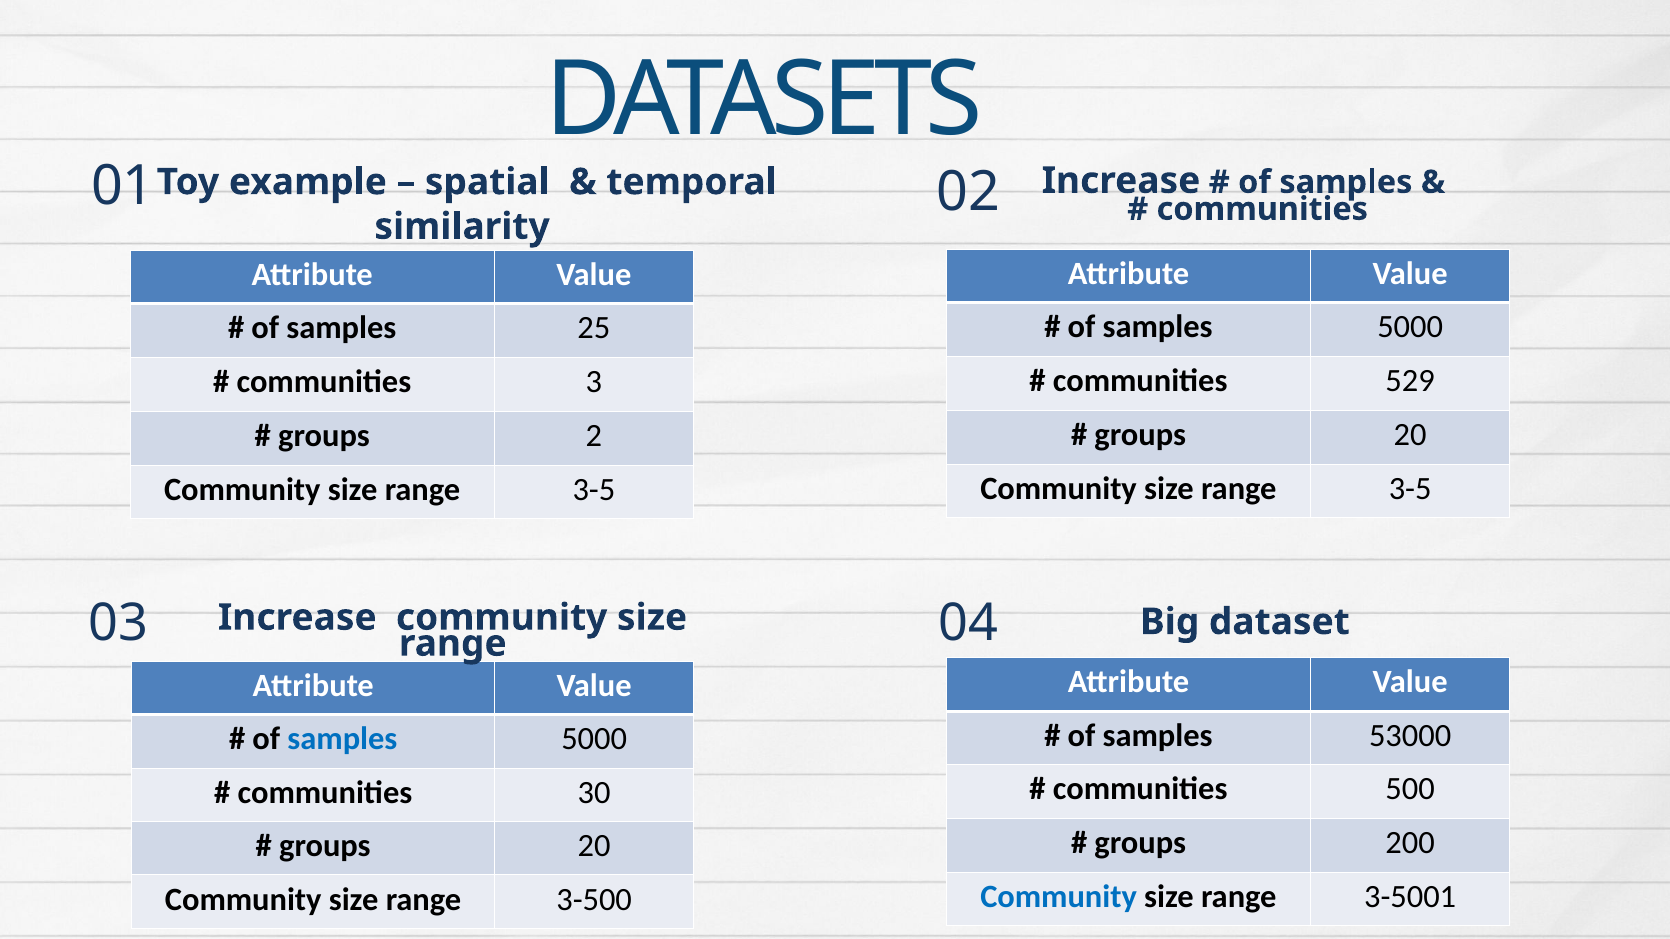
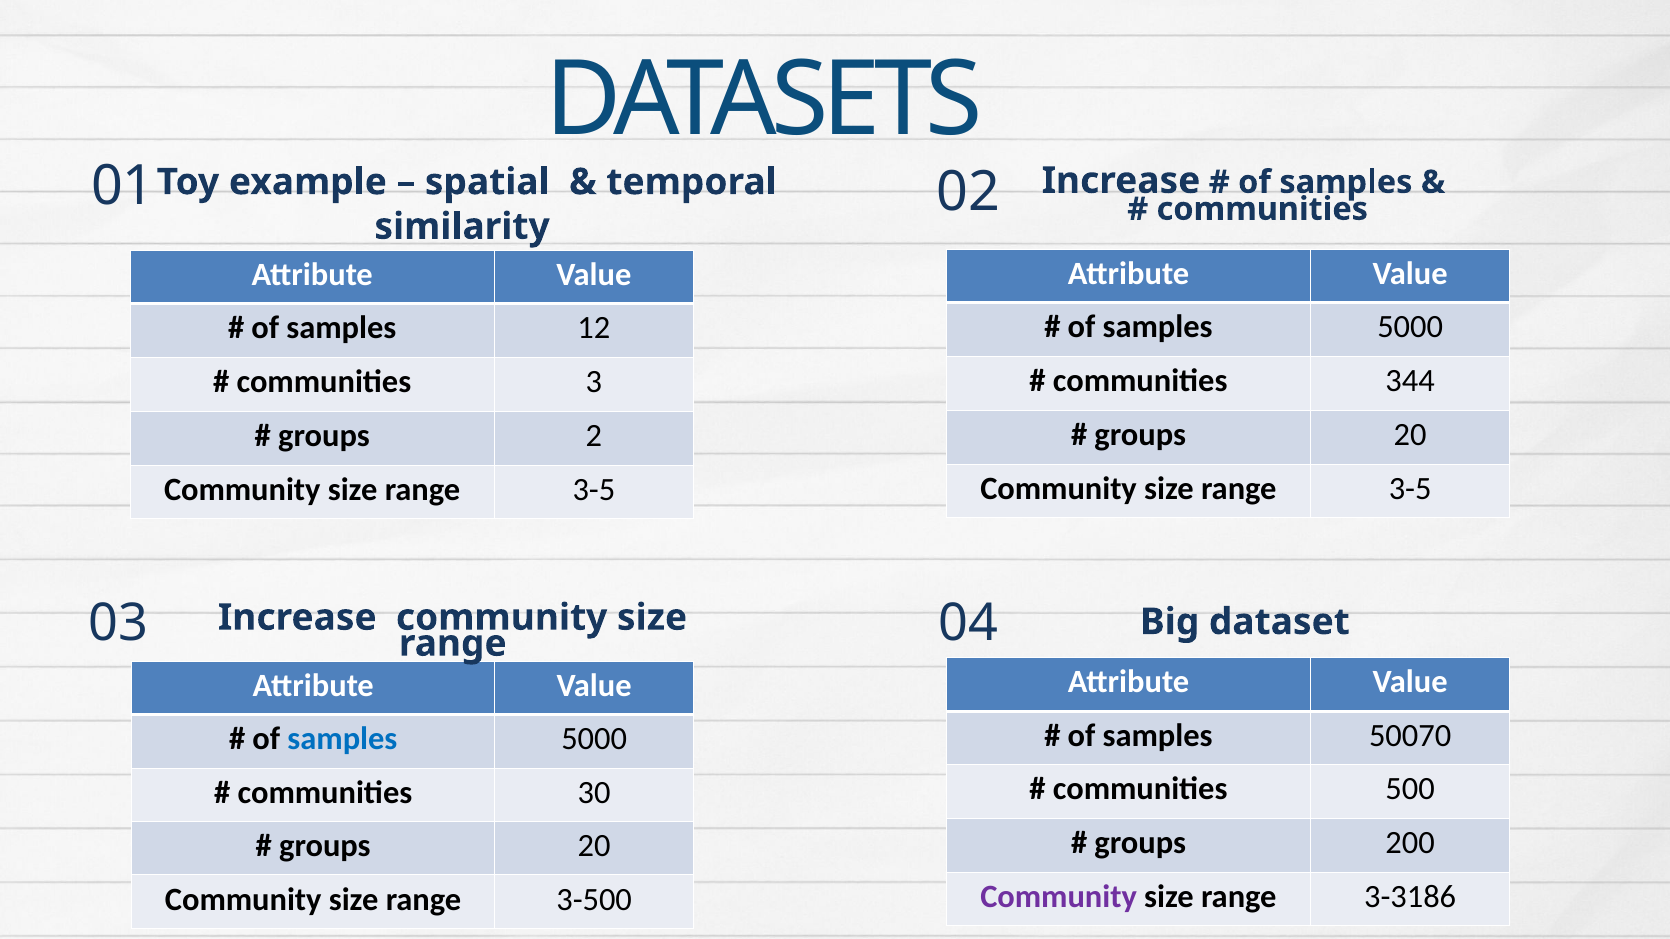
25: 25 -> 12
529: 529 -> 344
53000: 53000 -> 50070
Community at (1059, 897) colour: blue -> purple
3-5001: 3-5001 -> 3-3186
